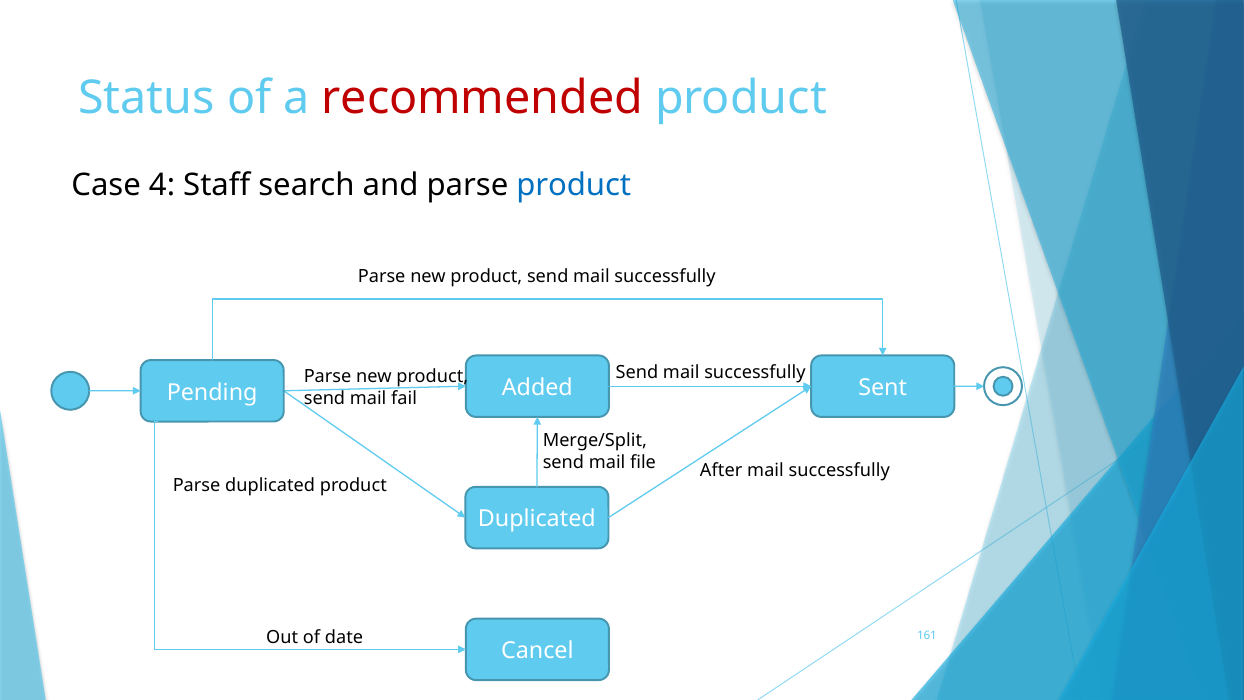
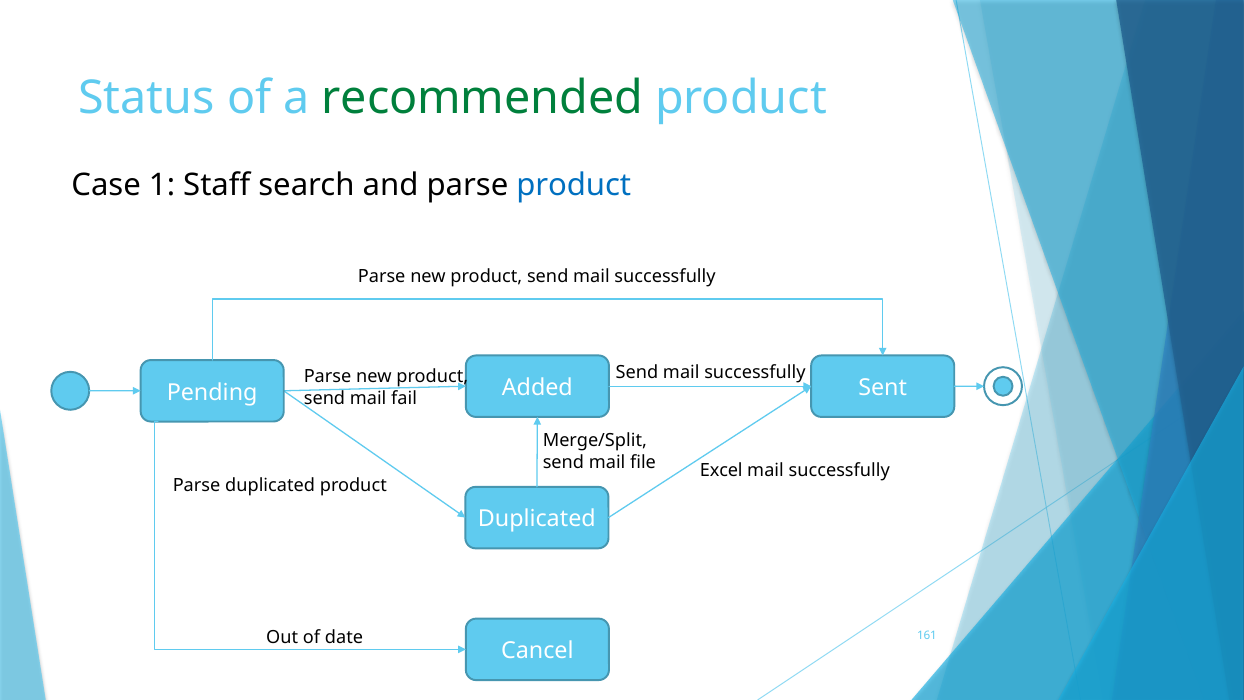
recommended colour: red -> green
4: 4 -> 1
After: After -> Excel
